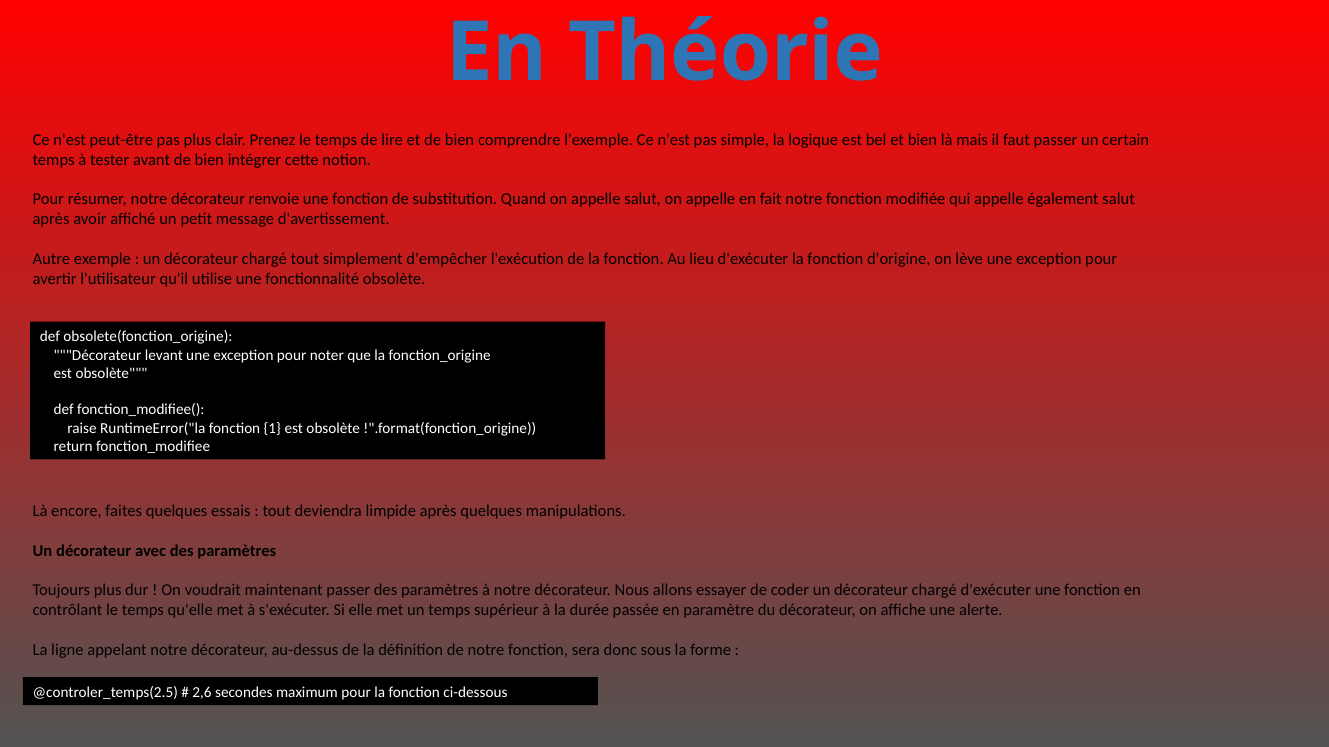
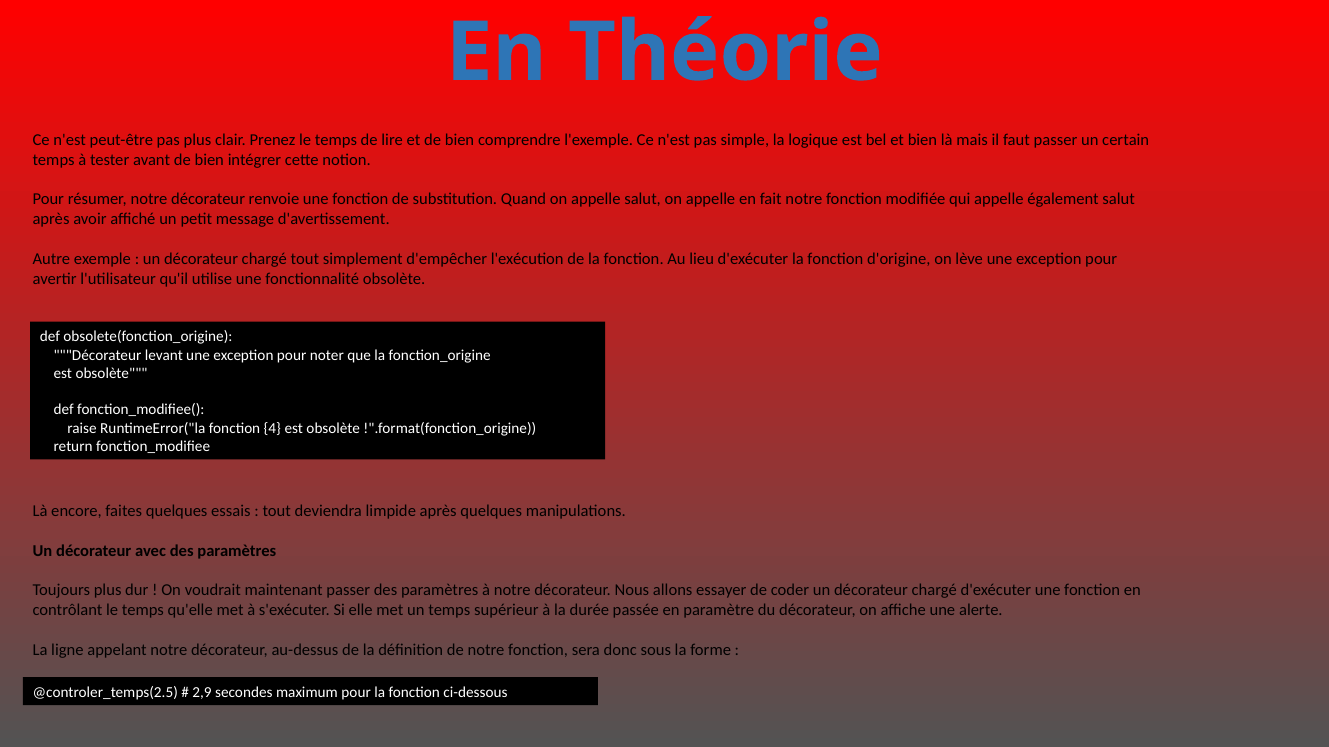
1: 1 -> 4
2,6: 2,6 -> 2,9
